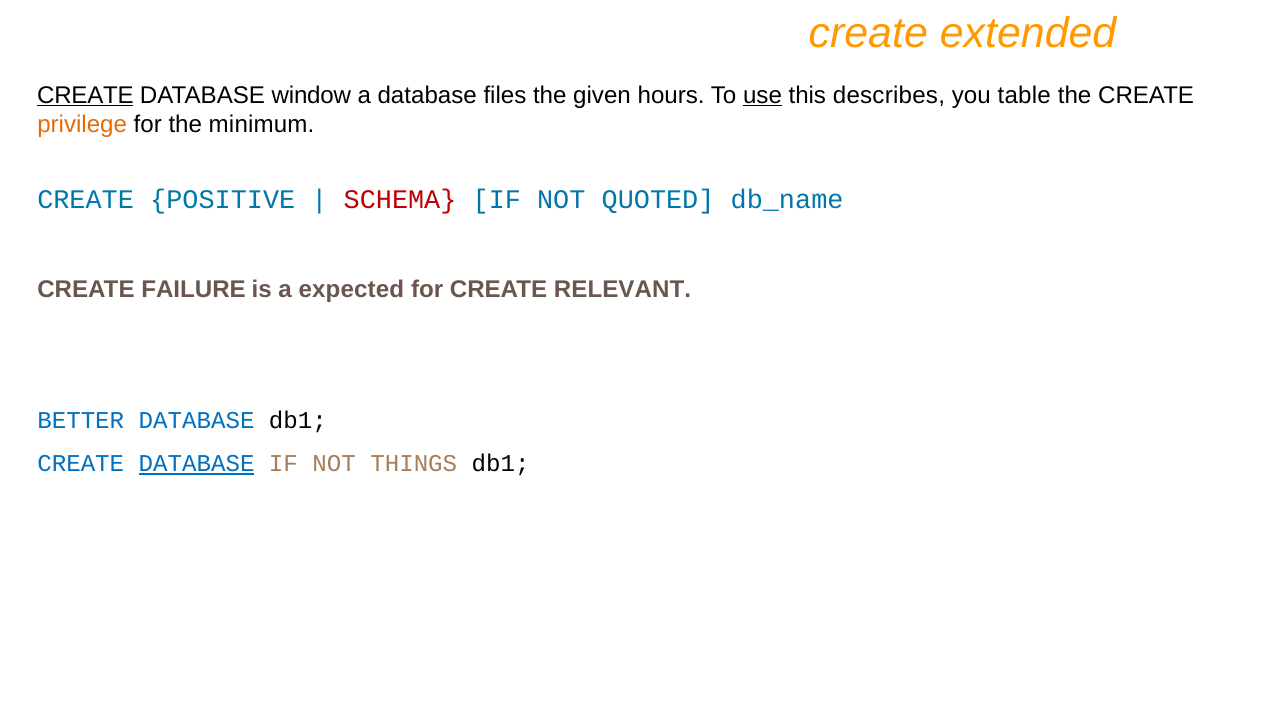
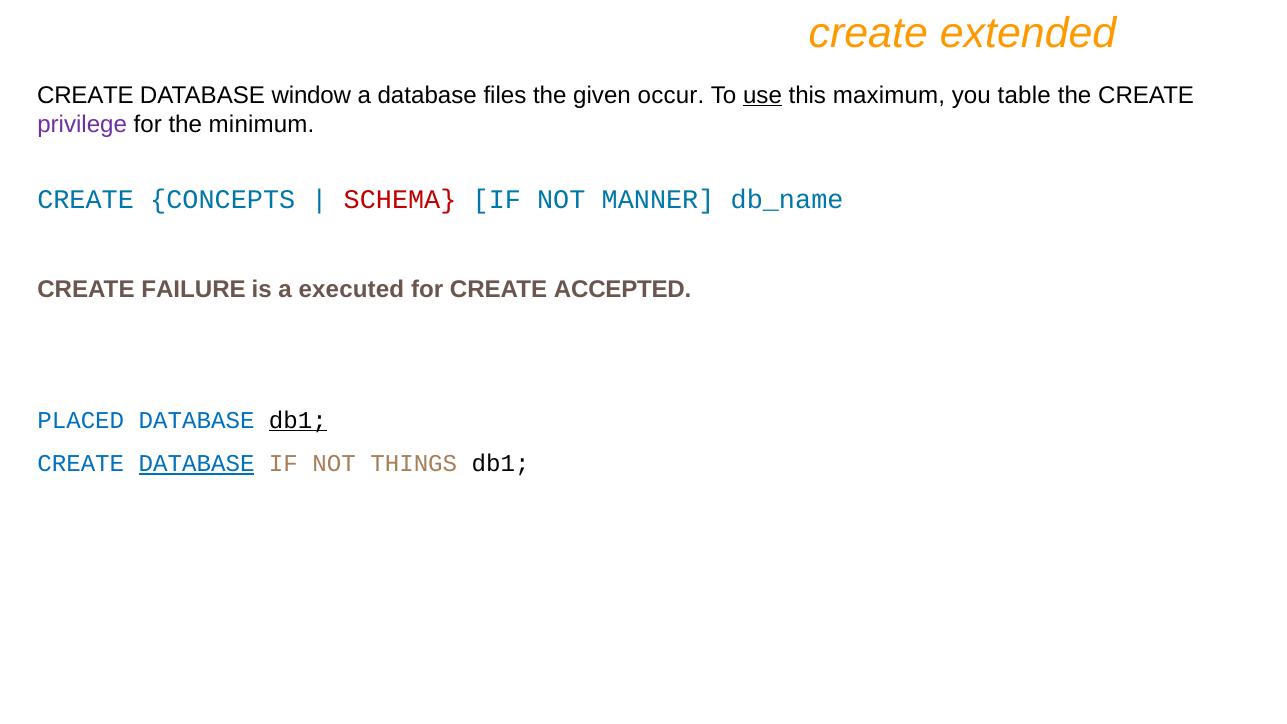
CREATE at (85, 95) underline: present -> none
hours: hours -> occur
describes: describes -> maximum
privilege colour: orange -> purple
POSITIVE: POSITIVE -> CONCEPTS
QUOTED: QUOTED -> MANNER
expected: expected -> executed
RELEVANT: RELEVANT -> ACCEPTED
BETTER: BETTER -> PLACED
db1 at (298, 420) underline: none -> present
